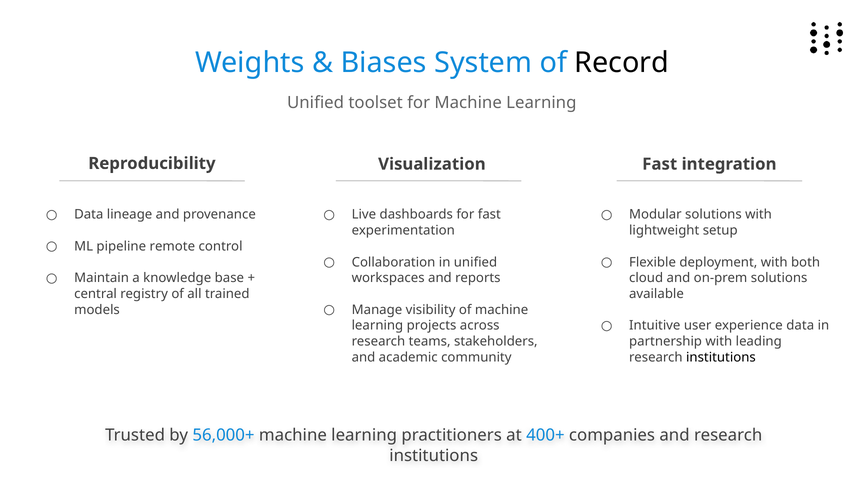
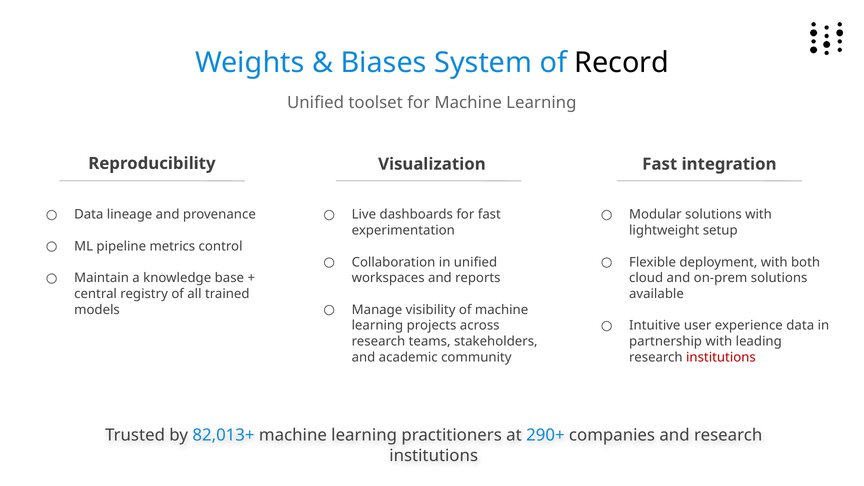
remote: remote -> metrics
institutions at (721, 357) colour: black -> red
56,000+: 56,000+ -> 82,013+
400+: 400+ -> 290+
